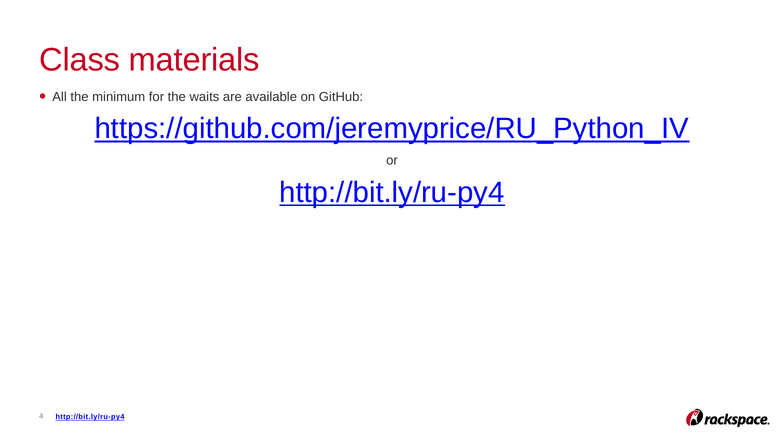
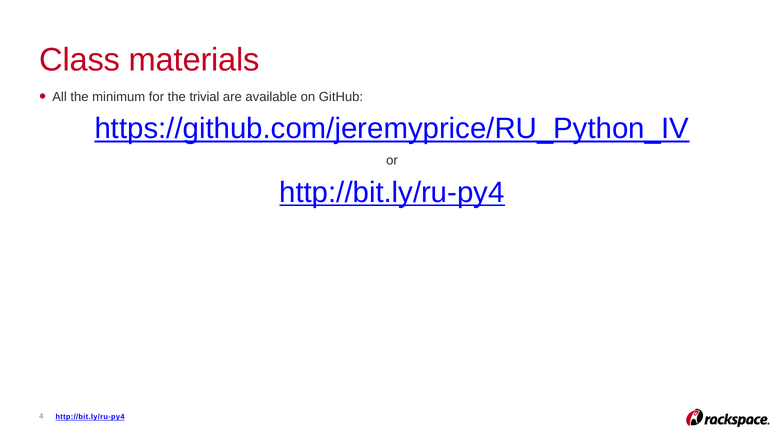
waits: waits -> trivial
